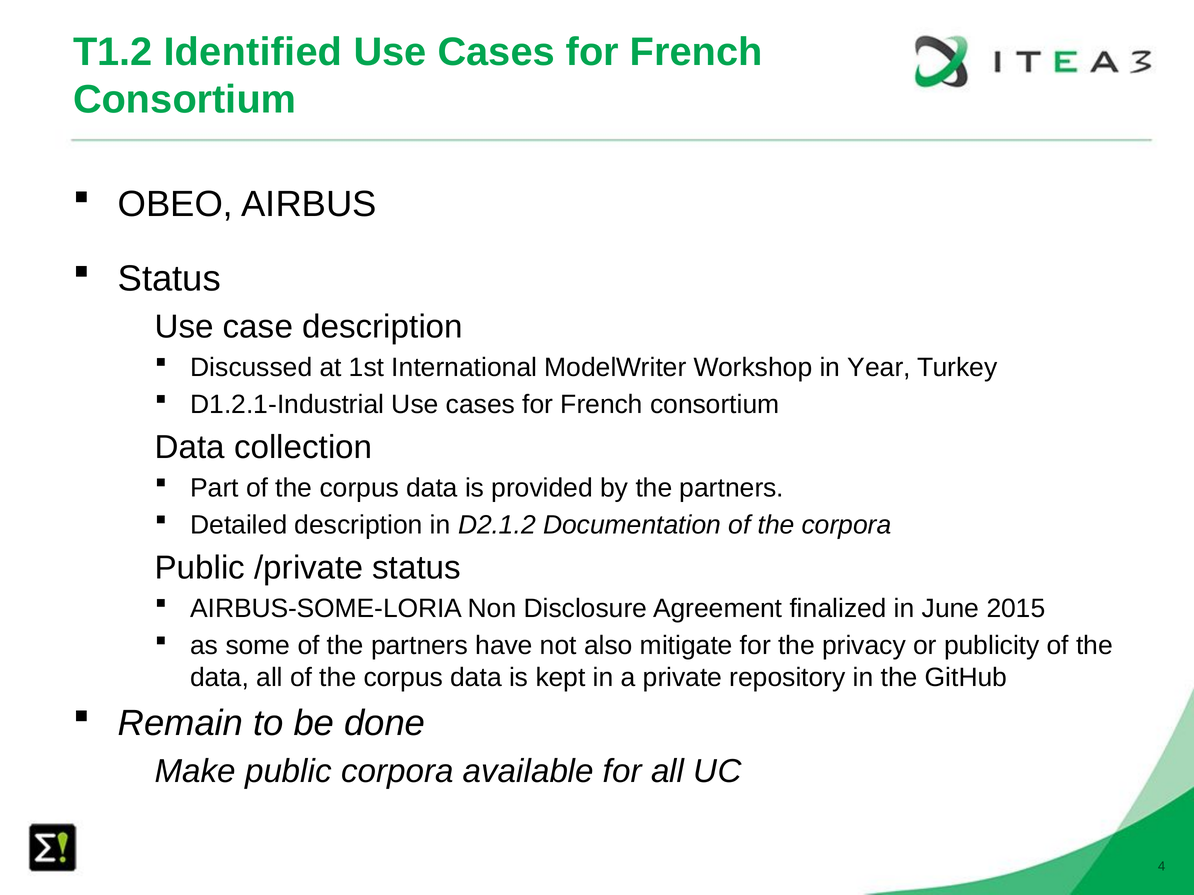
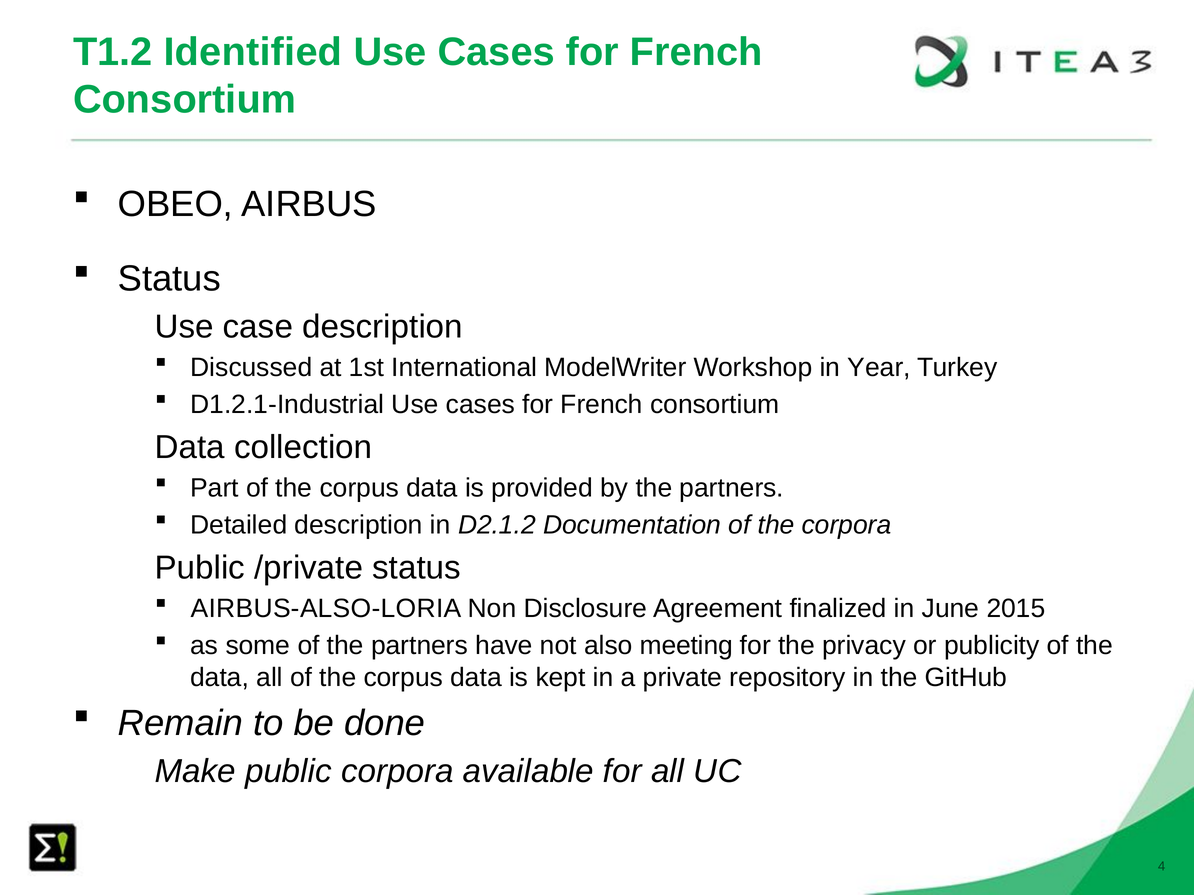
AIRBUS-SOME-LORIA: AIRBUS-SOME-LORIA -> AIRBUS-ALSO-LORIA
mitigate: mitigate -> meeting
